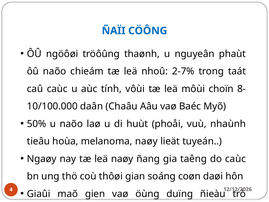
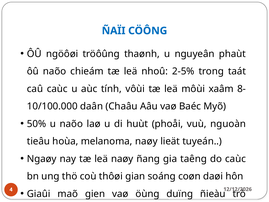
2-7%: 2-7% -> 2-5%
choïn: choïn -> xaâm
nhaùnh: nhaùnh -> nguoàn
